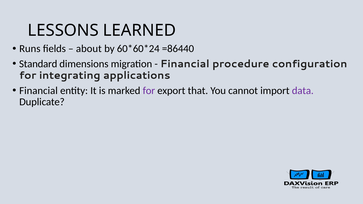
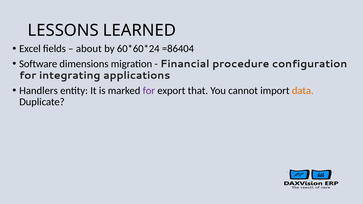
Runs: Runs -> Excel
=86440: =86440 -> =86404
Standard: Standard -> Software
Financial at (38, 91): Financial -> Handlers
data colour: purple -> orange
